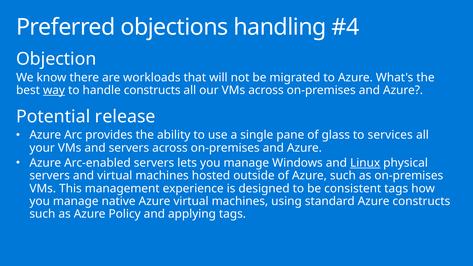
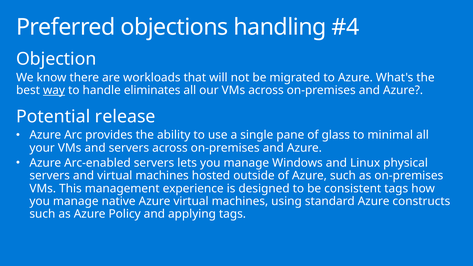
handle constructs: constructs -> eliminates
services: services -> minimal
Linux underline: present -> none
